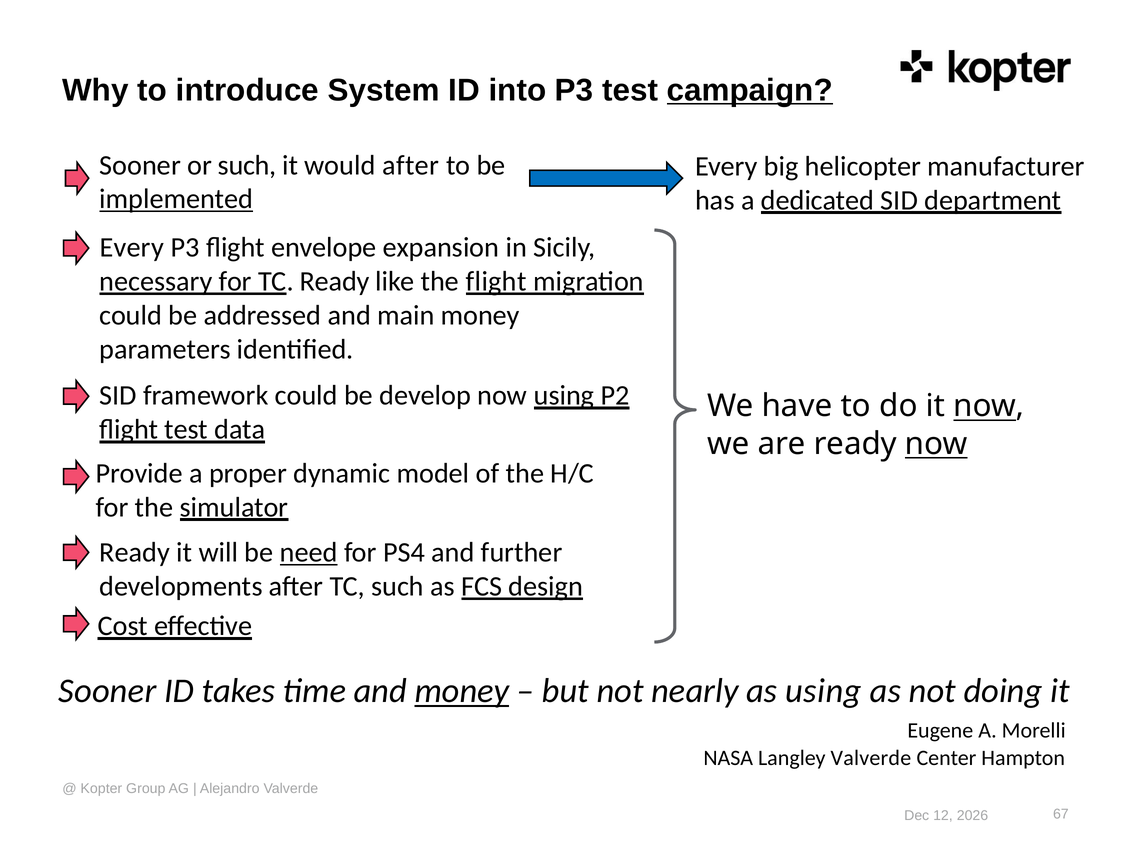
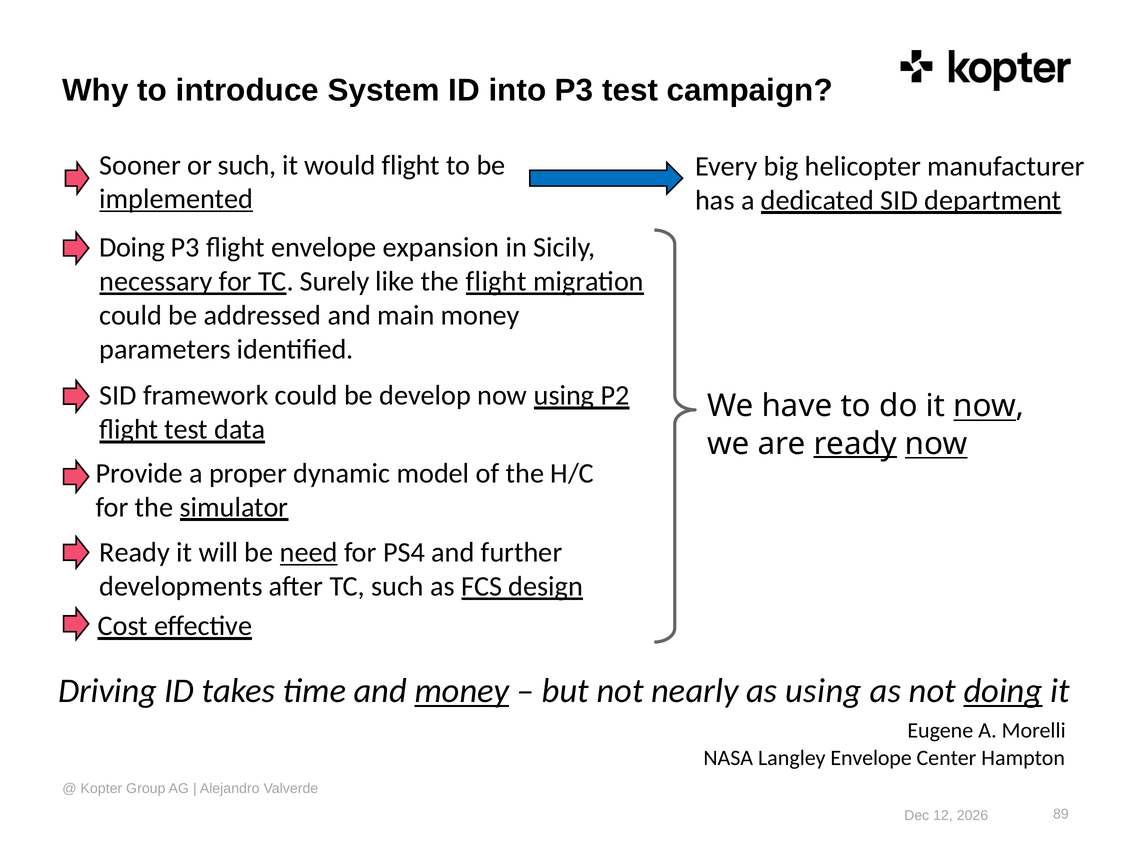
campaign underline: present -> none
would after: after -> flight
Every at (132, 248): Every -> Doing
TC Ready: Ready -> Surely
ready at (855, 444) underline: none -> present
Sooner at (107, 691): Sooner -> Driving
doing at (1003, 691) underline: none -> present
Langley Valverde: Valverde -> Envelope
67: 67 -> 89
